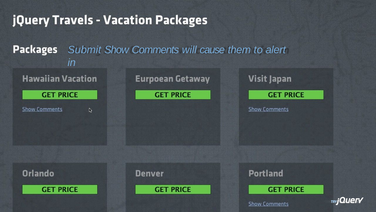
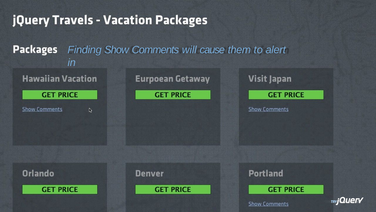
Submit: Submit -> Finding
